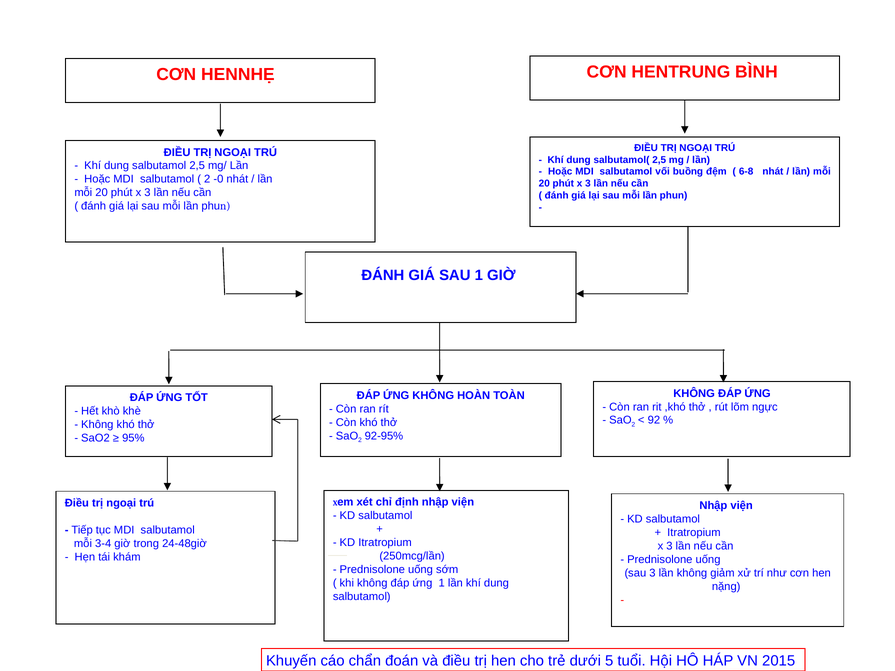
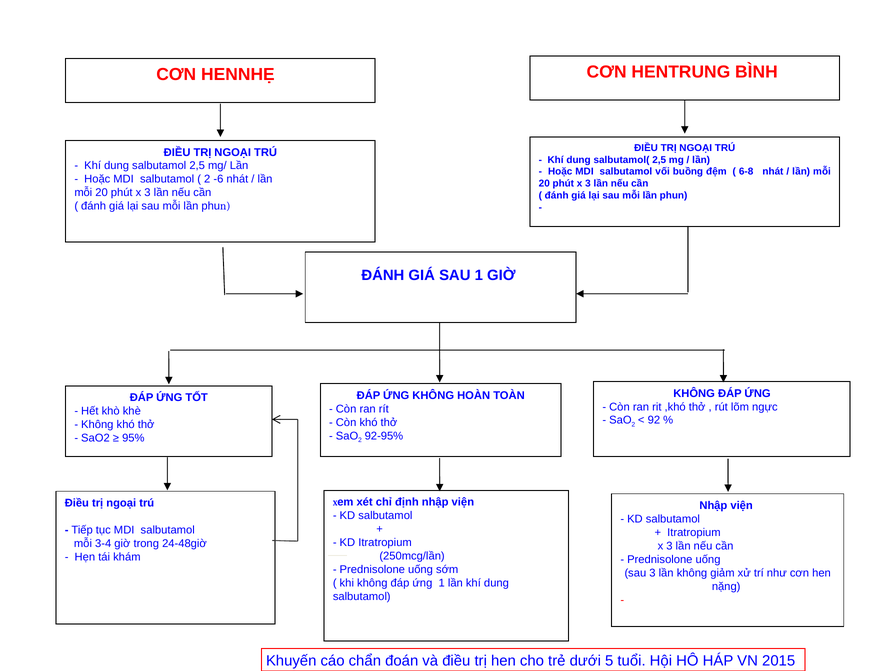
-0: -0 -> -6
